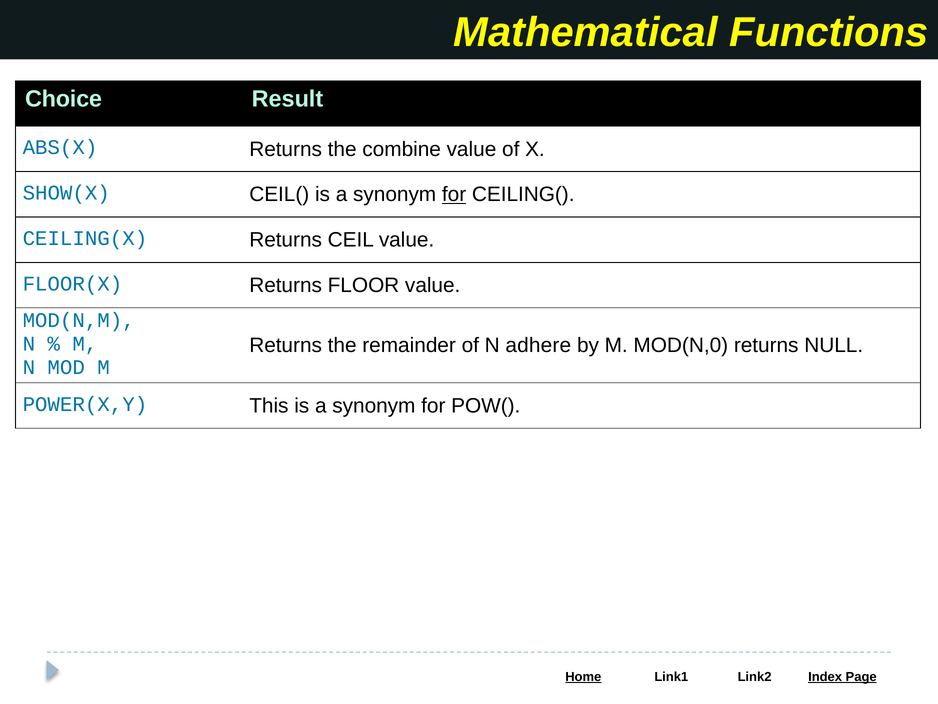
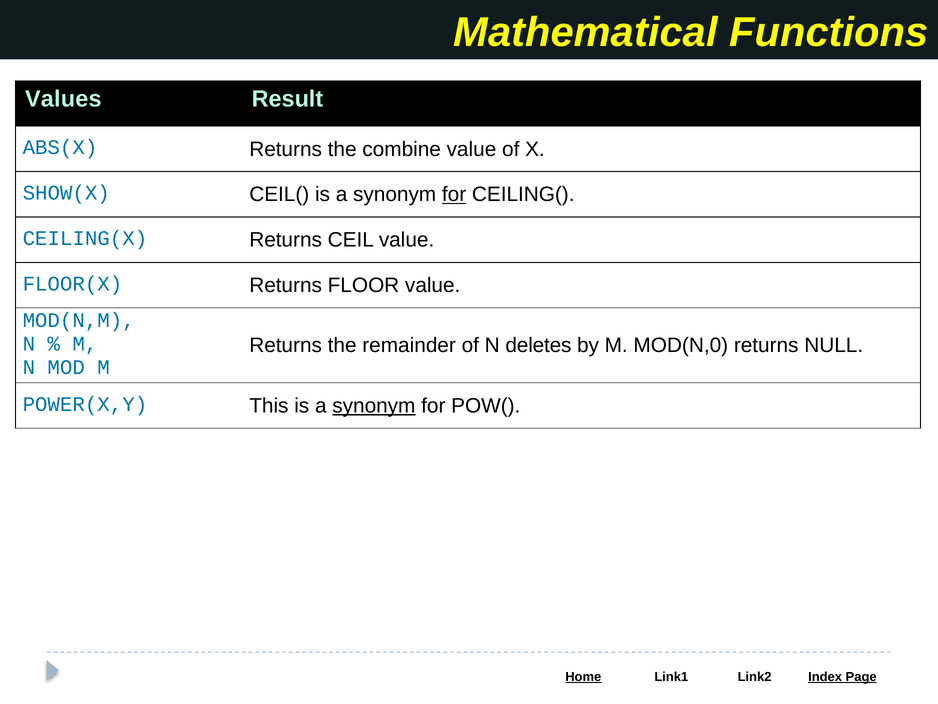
Choice: Choice -> Values
adhere: adhere -> deletes
synonym at (374, 406) underline: none -> present
